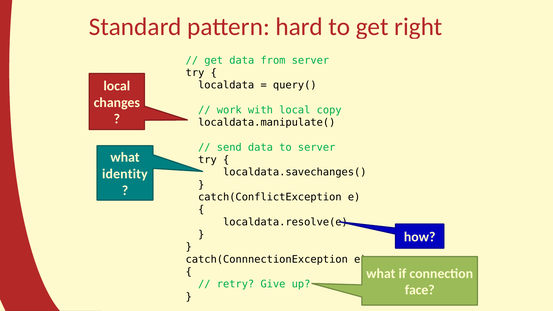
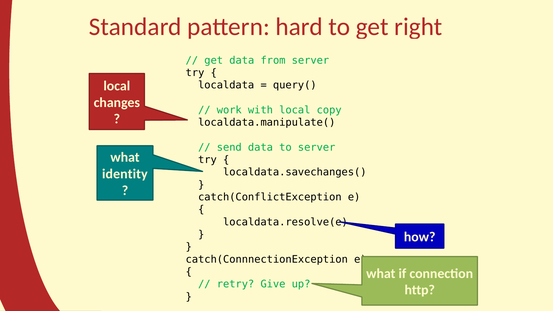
face: face -> http
